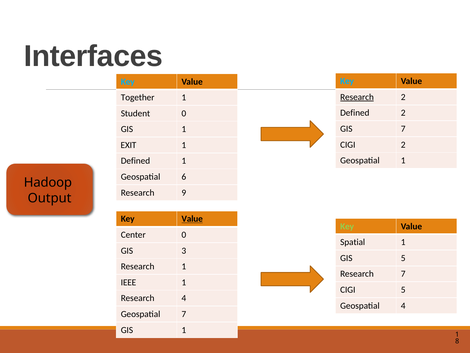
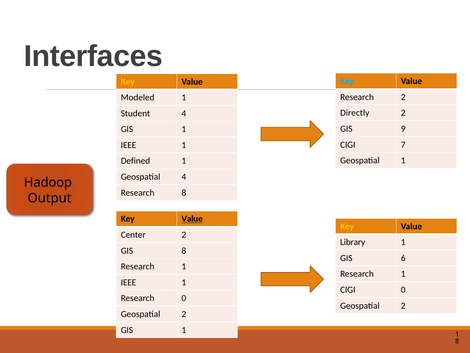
Key at (128, 82) colour: light blue -> yellow
Research at (357, 97) underline: present -> none
Together: Together -> Modeled
Defined at (355, 113): Defined -> Directly
Student 0: 0 -> 4
GIS 7: 7 -> 9
CIGI 2: 2 -> 7
EXIT at (129, 145): EXIT -> IEEE
Geospatial 6: 6 -> 4
Research 9: 9 -> 8
Key at (347, 226) colour: light green -> yellow
Center 0: 0 -> 2
Spatial at (353, 242): Spatial -> Library
GIS 3: 3 -> 8
GIS 5: 5 -> 6
7 at (403, 274): 7 -> 1
CIGI 5: 5 -> 0
Research 4: 4 -> 0
4 at (403, 305): 4 -> 2
7 at (184, 314): 7 -> 2
